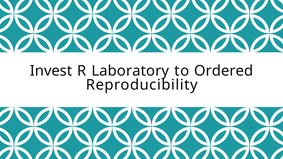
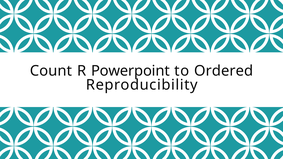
Invest: Invest -> Count
Laboratory: Laboratory -> Powerpoint
